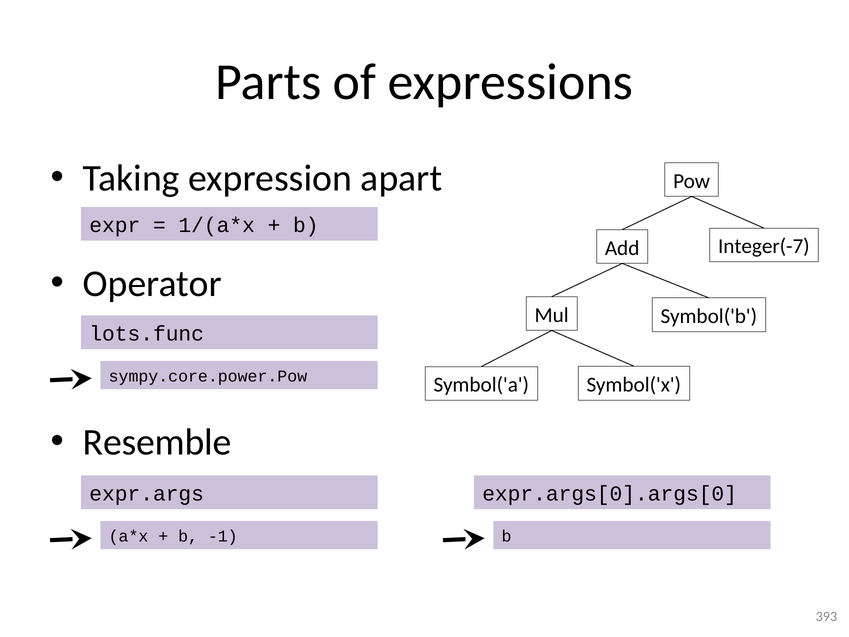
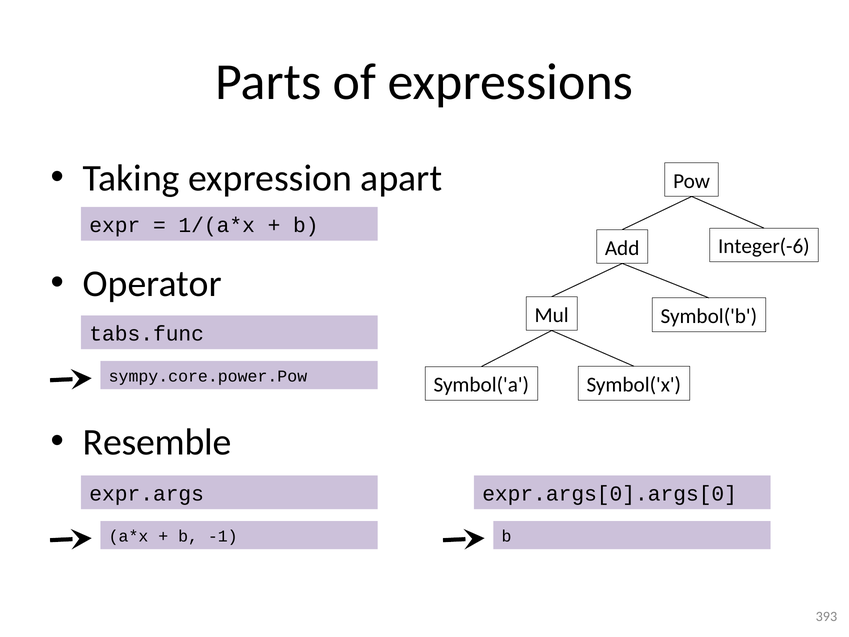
Integer(-7: Integer(-7 -> Integer(-6
lots.func: lots.func -> tabs.func
